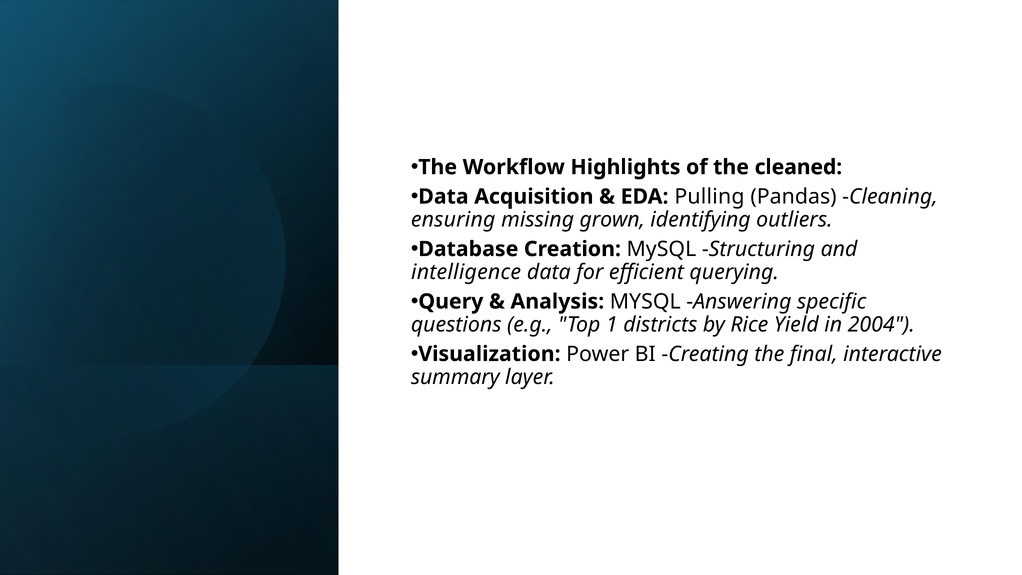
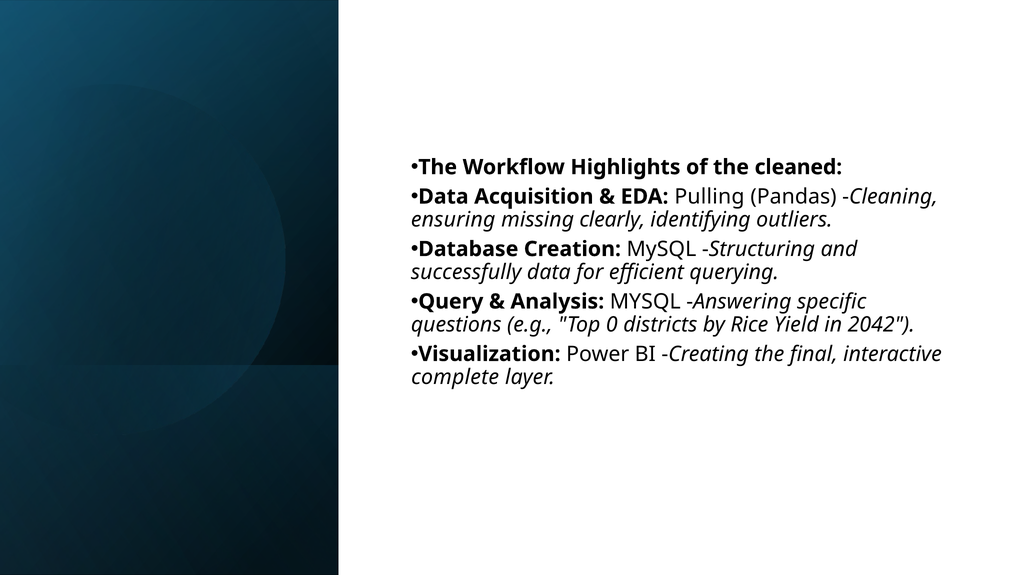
grown: grown -> clearly
intelligence: intelligence -> successfully
1: 1 -> 0
2004: 2004 -> 2042
summary: summary -> complete
